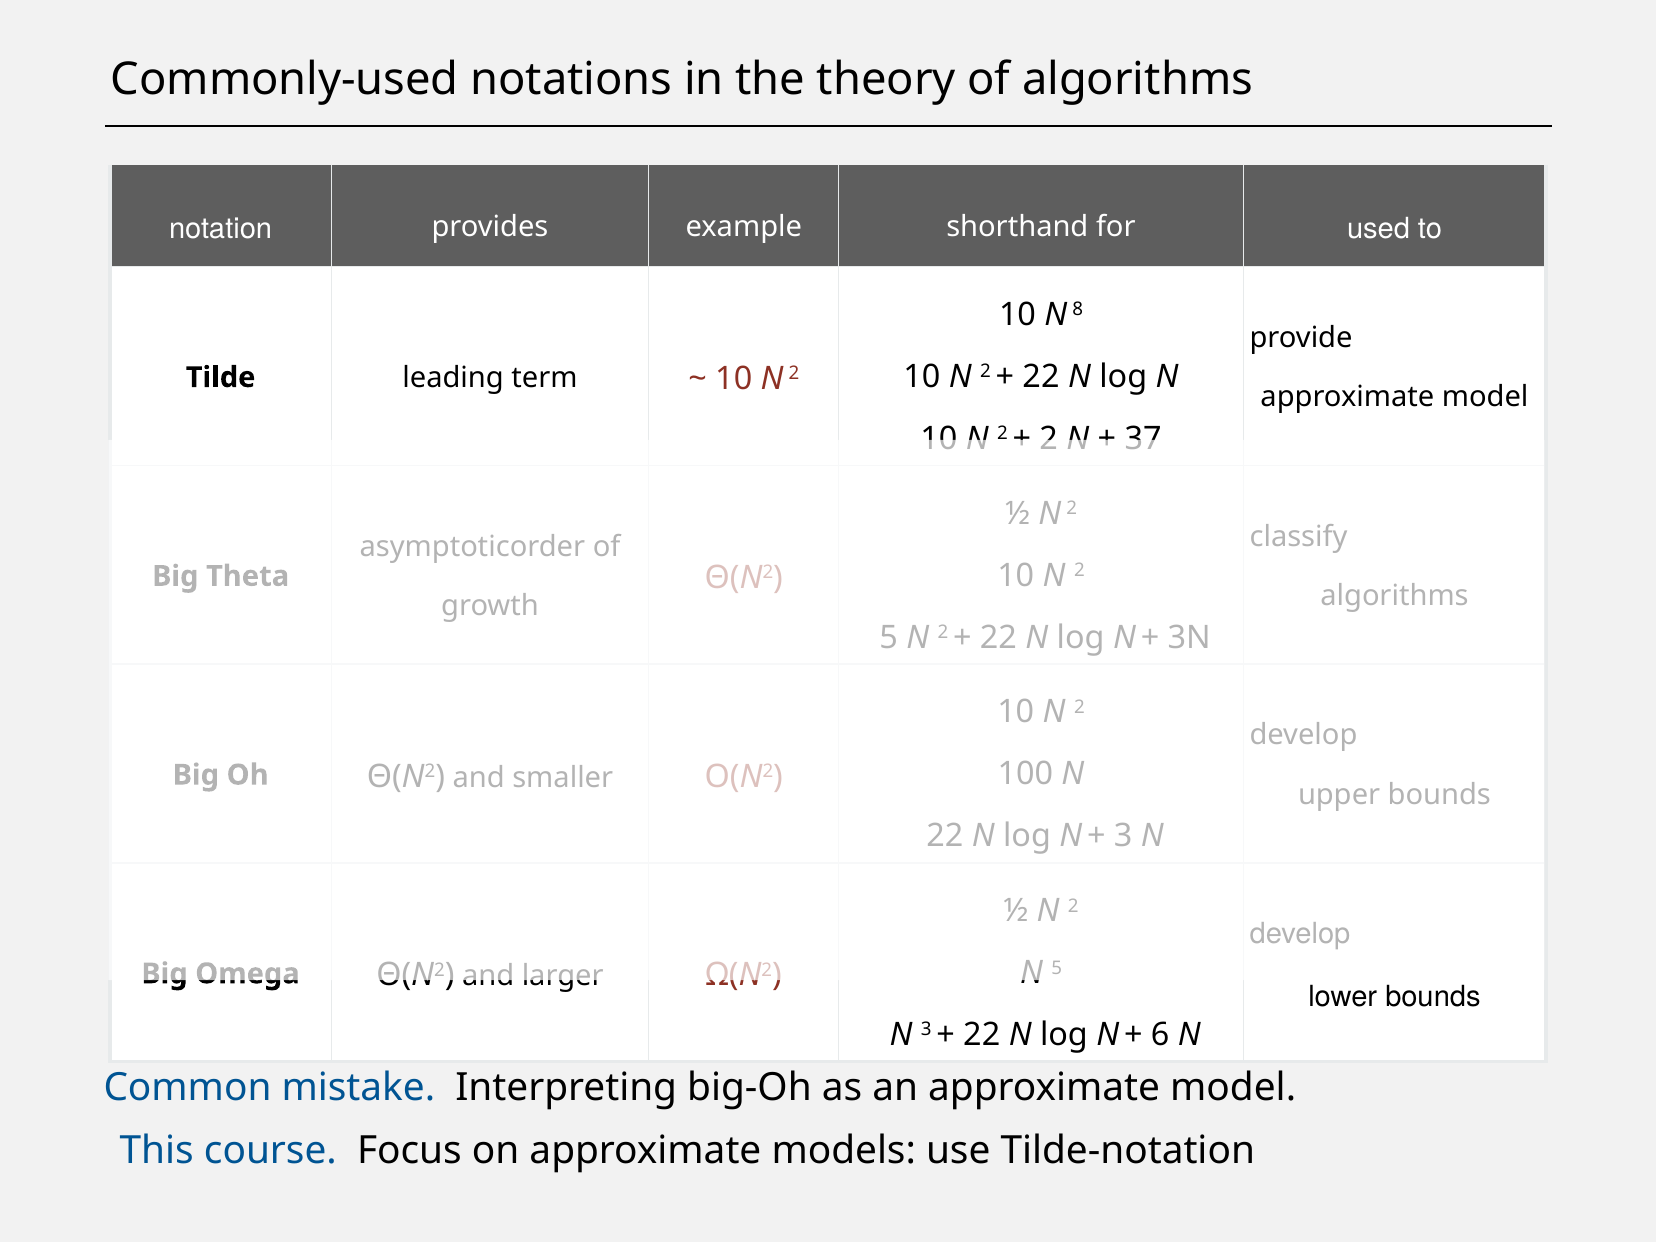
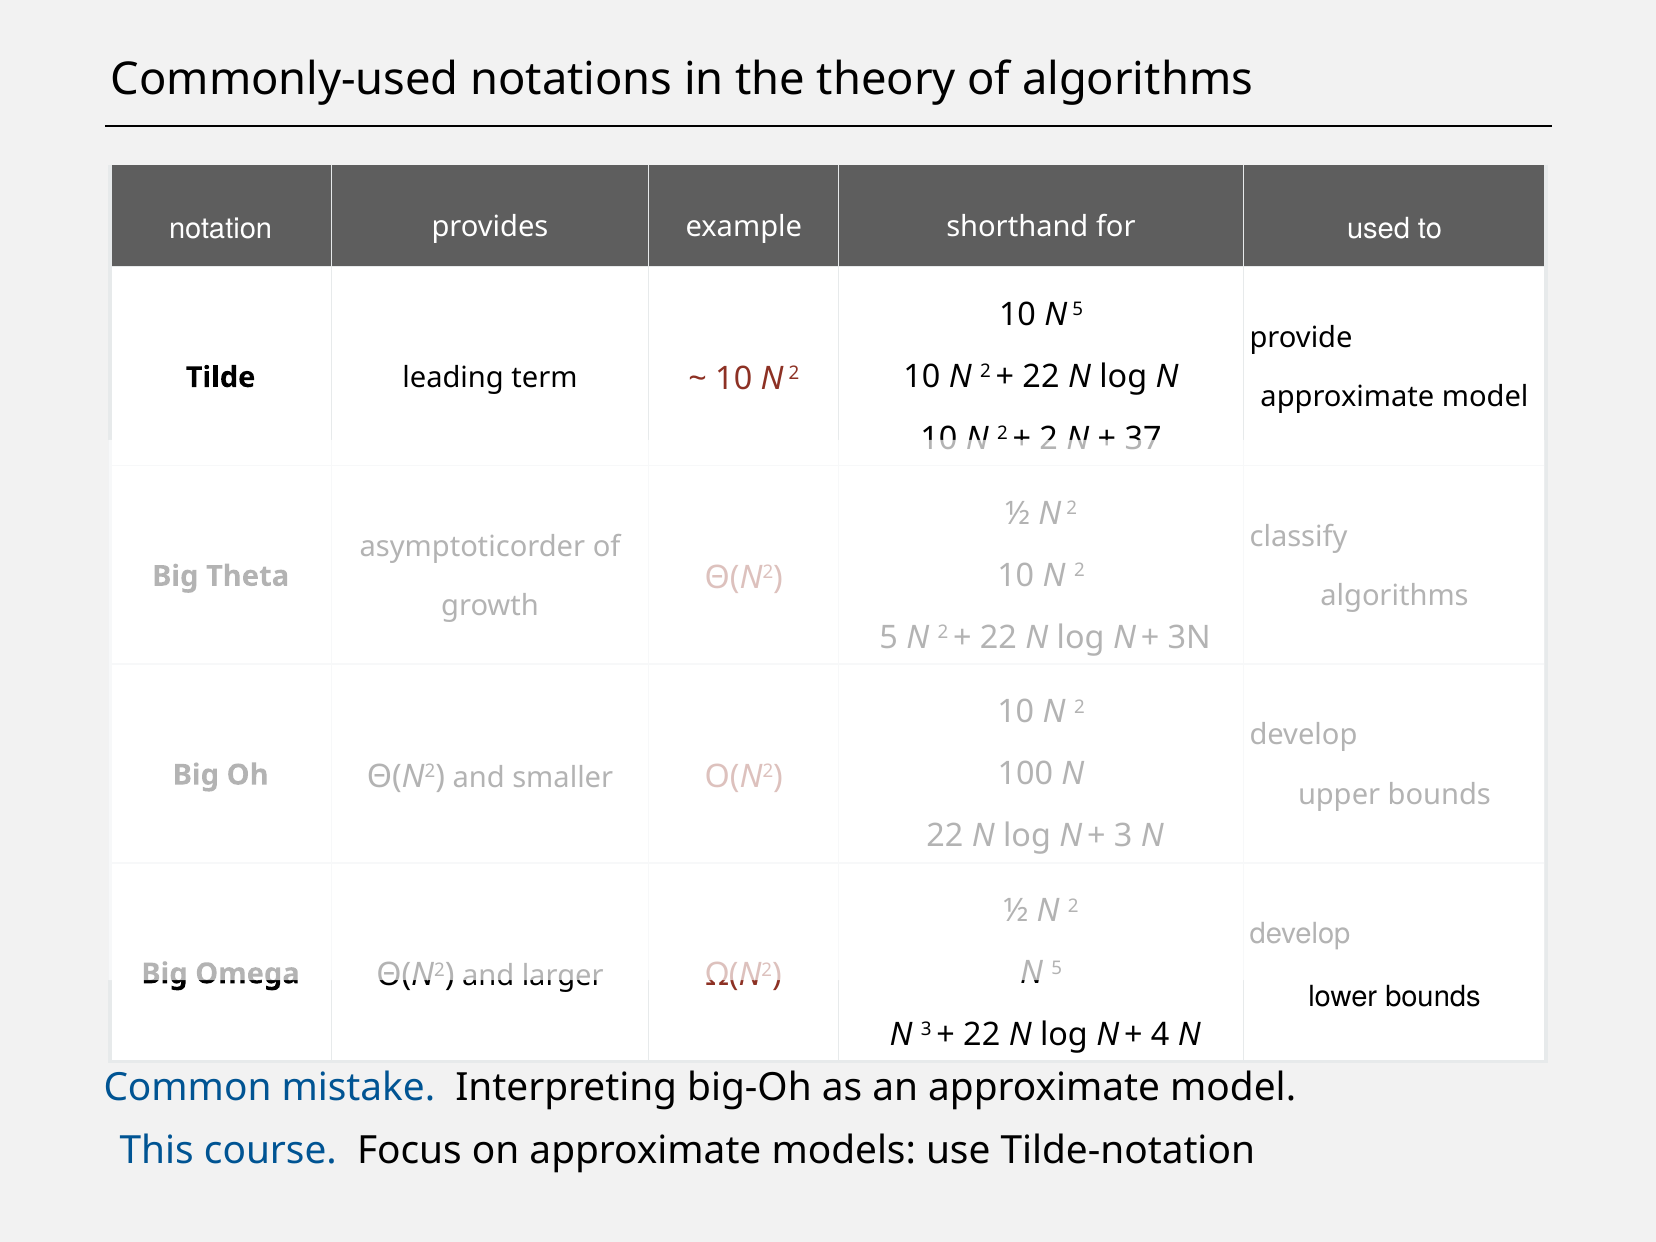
10 N 8: 8 -> 5
6: 6 -> 4
